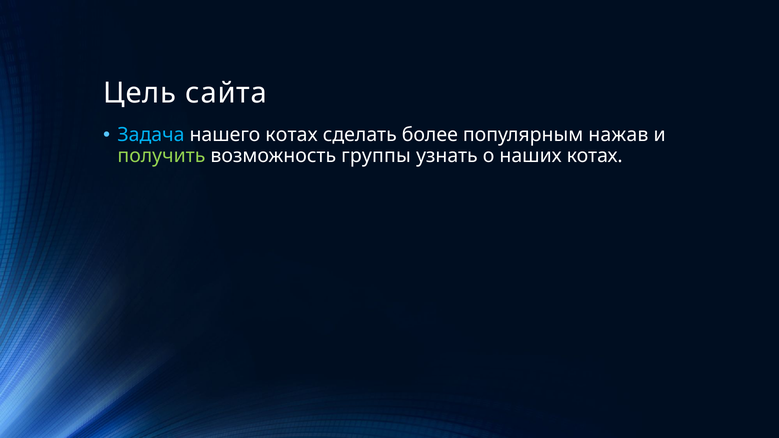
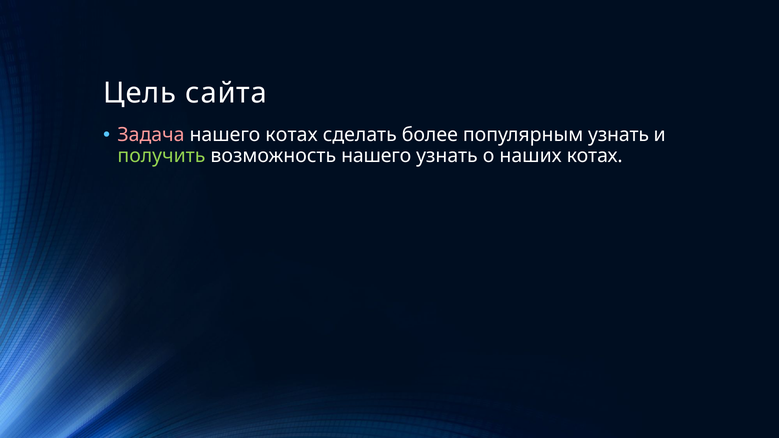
Задача colour: light blue -> pink
популярным нажав: нажав -> узнать
возможность группы: группы -> нашего
